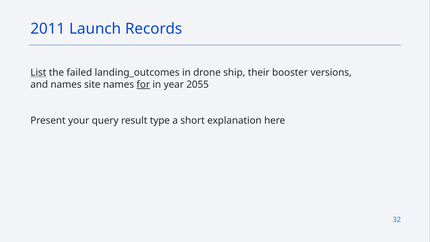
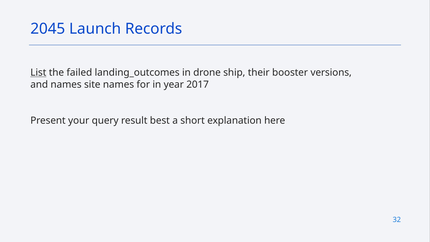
2011: 2011 -> 2045
for underline: present -> none
2055: 2055 -> 2017
type: type -> best
